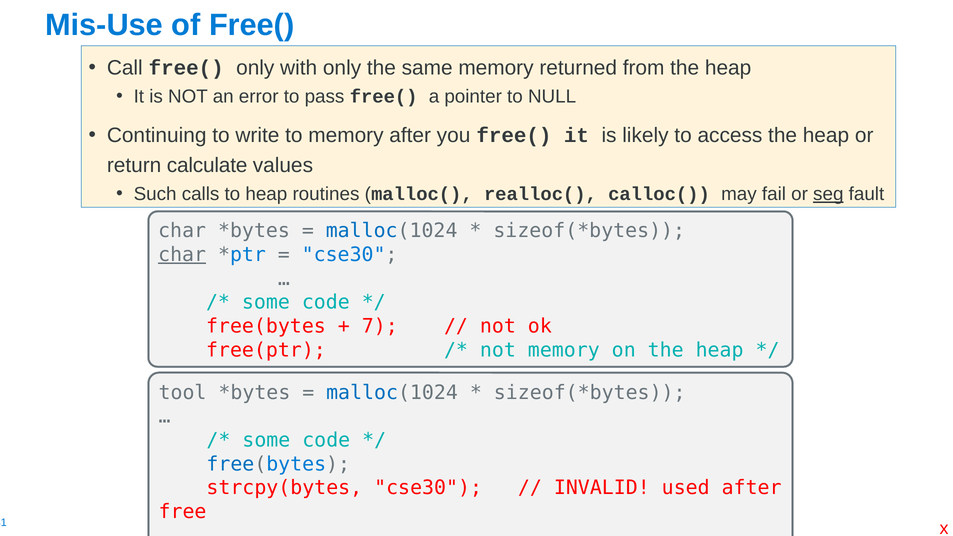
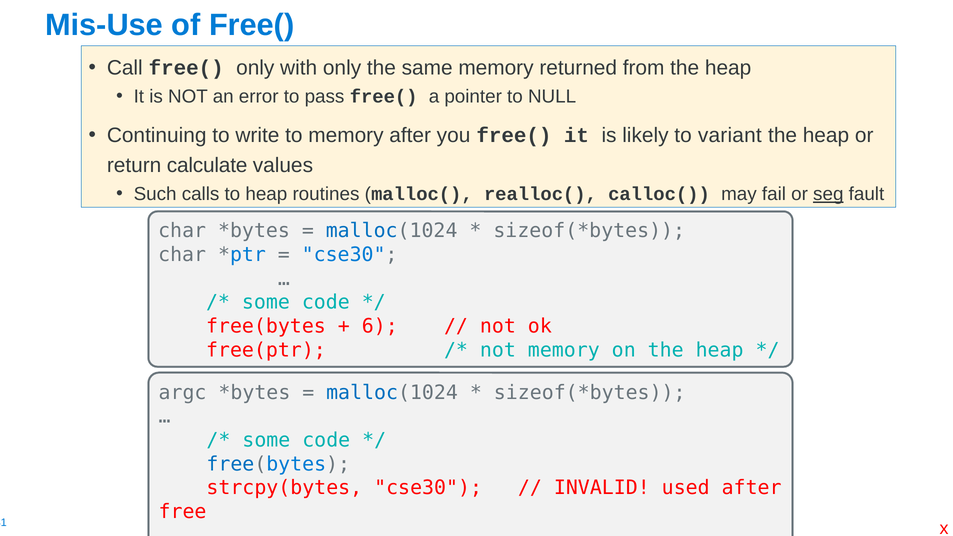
access: access -> variant
char at (182, 255) underline: present -> none
7: 7 -> 6
tool: tool -> argc
